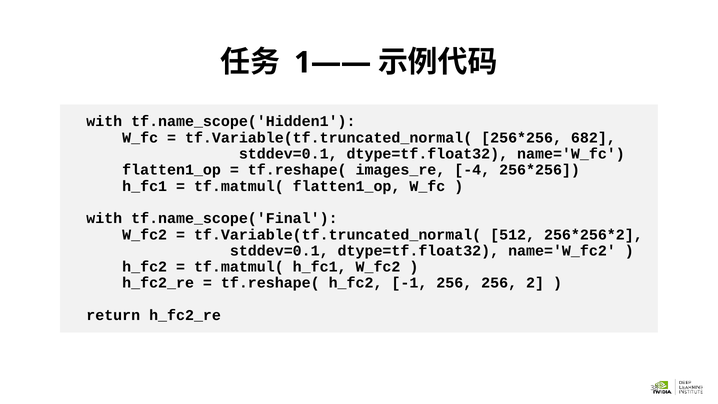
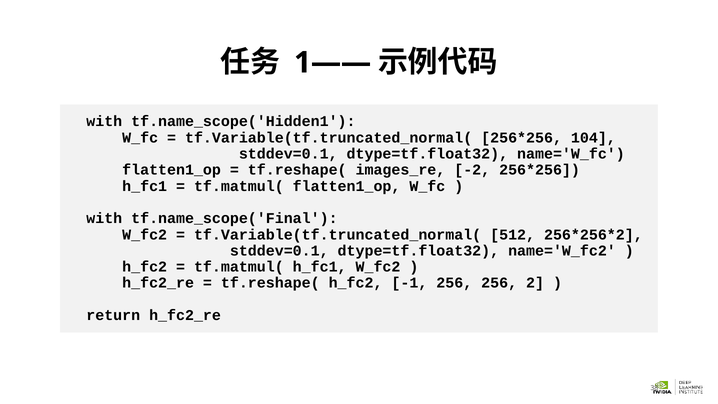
682: 682 -> 104
-4: -4 -> -2
